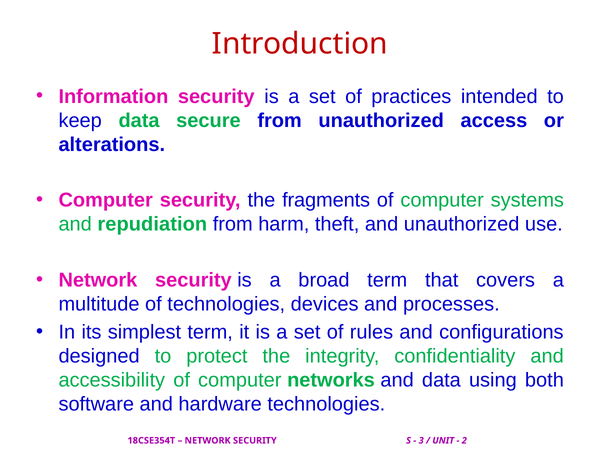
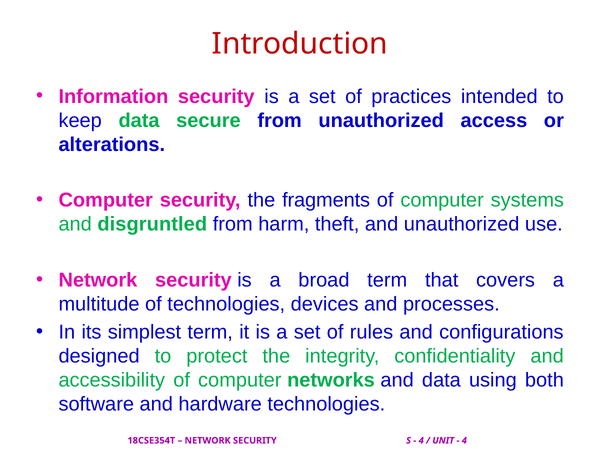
repudiation: repudiation -> disgruntled
3 at (421, 441): 3 -> 4
2 at (464, 441): 2 -> 4
